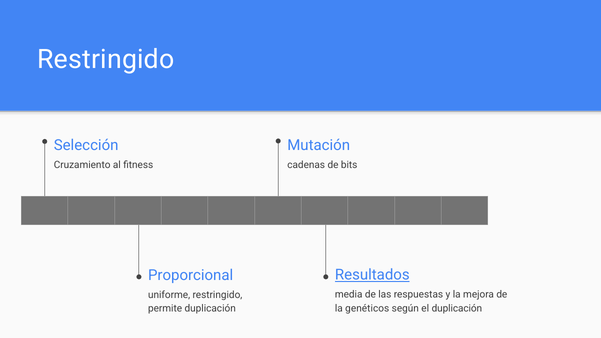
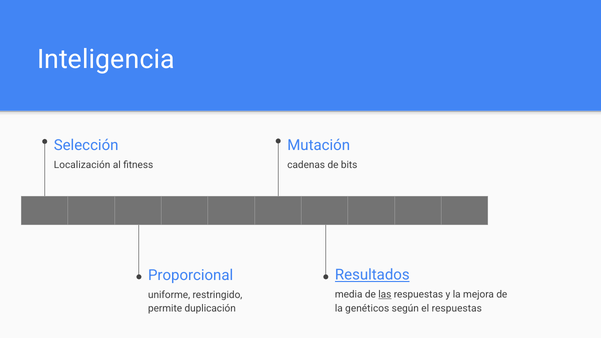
Restringido at (106, 59): Restringido -> Inteligencia
Cruzamiento: Cruzamiento -> Localización
las underline: none -> present
el duplicación: duplicación -> respuestas
